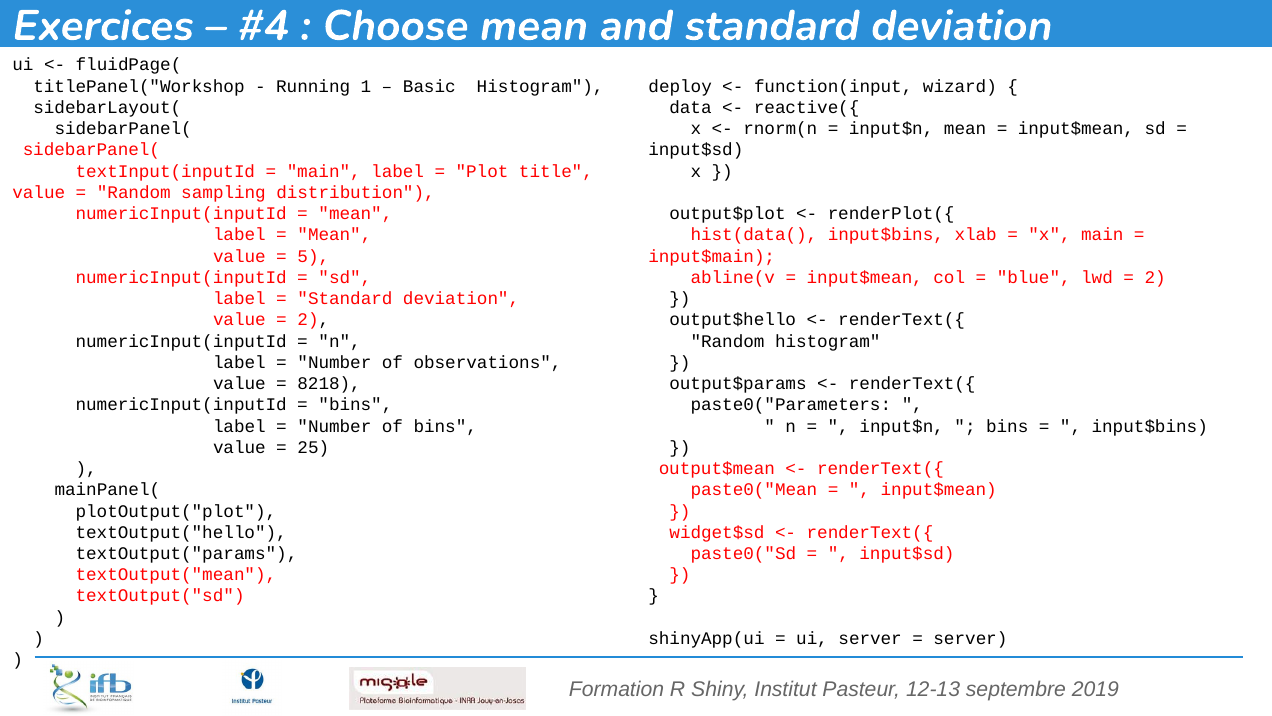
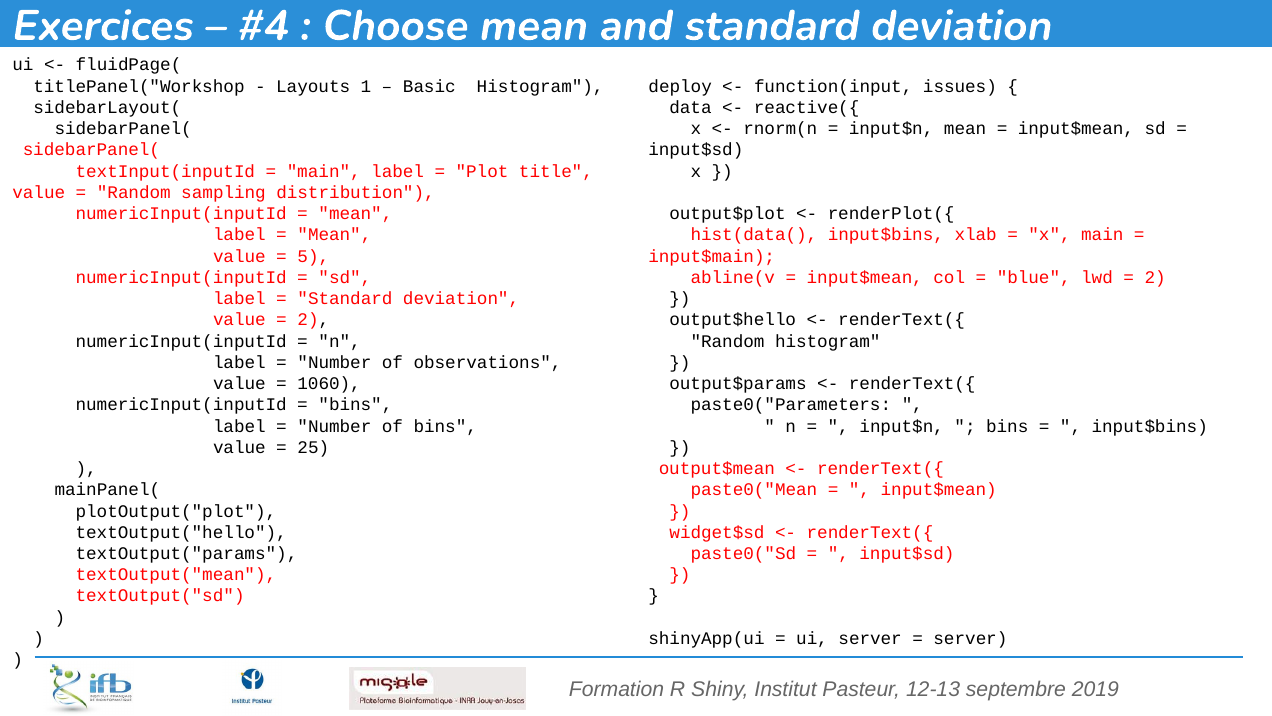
Running: Running -> Layouts
wizard: wizard -> issues
8218: 8218 -> 1060
